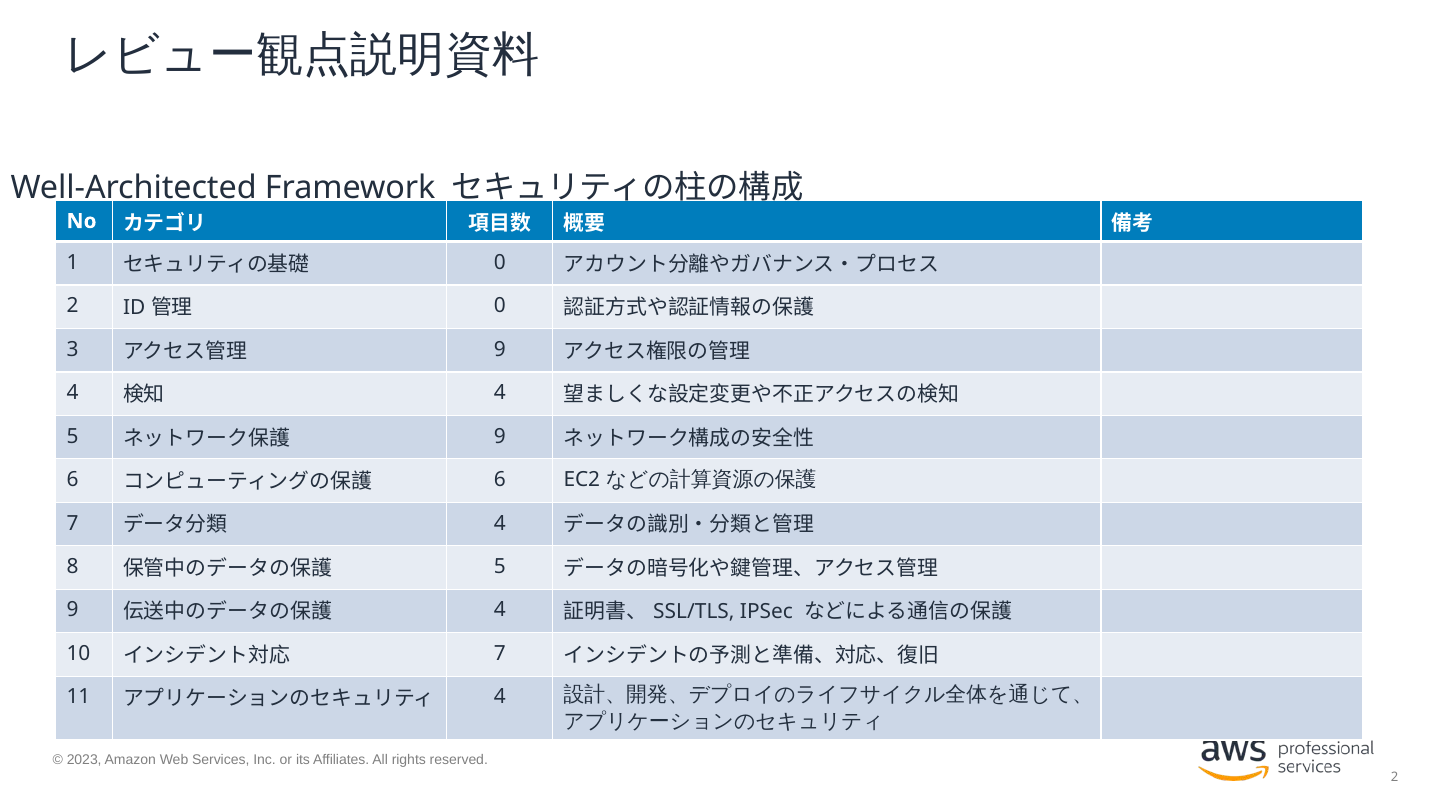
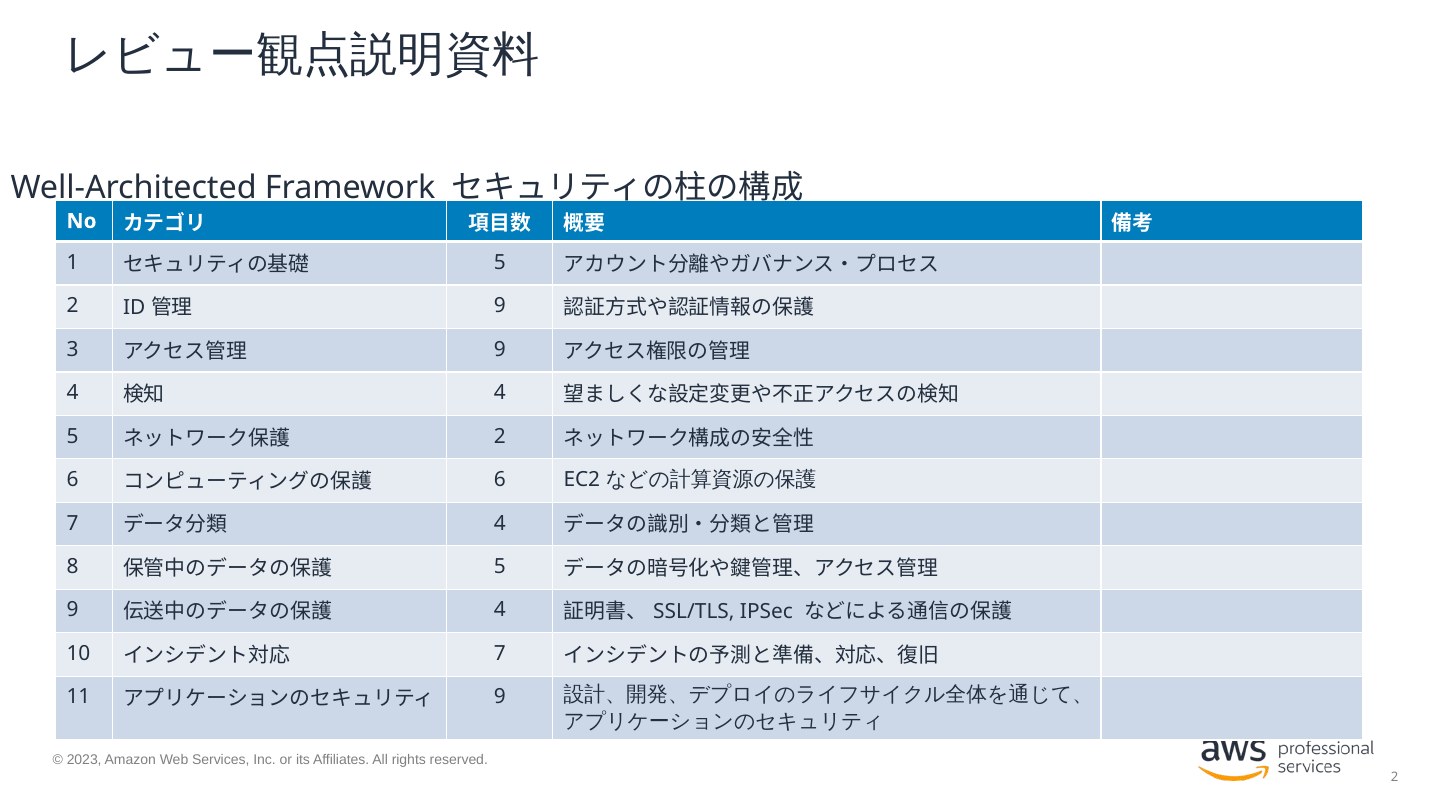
0 at (500, 262): 0 -> 5
0 at (500, 306): 0 -> 9
9 at (500, 436): 9 -> 2
4 at (500, 697): 4 -> 9
